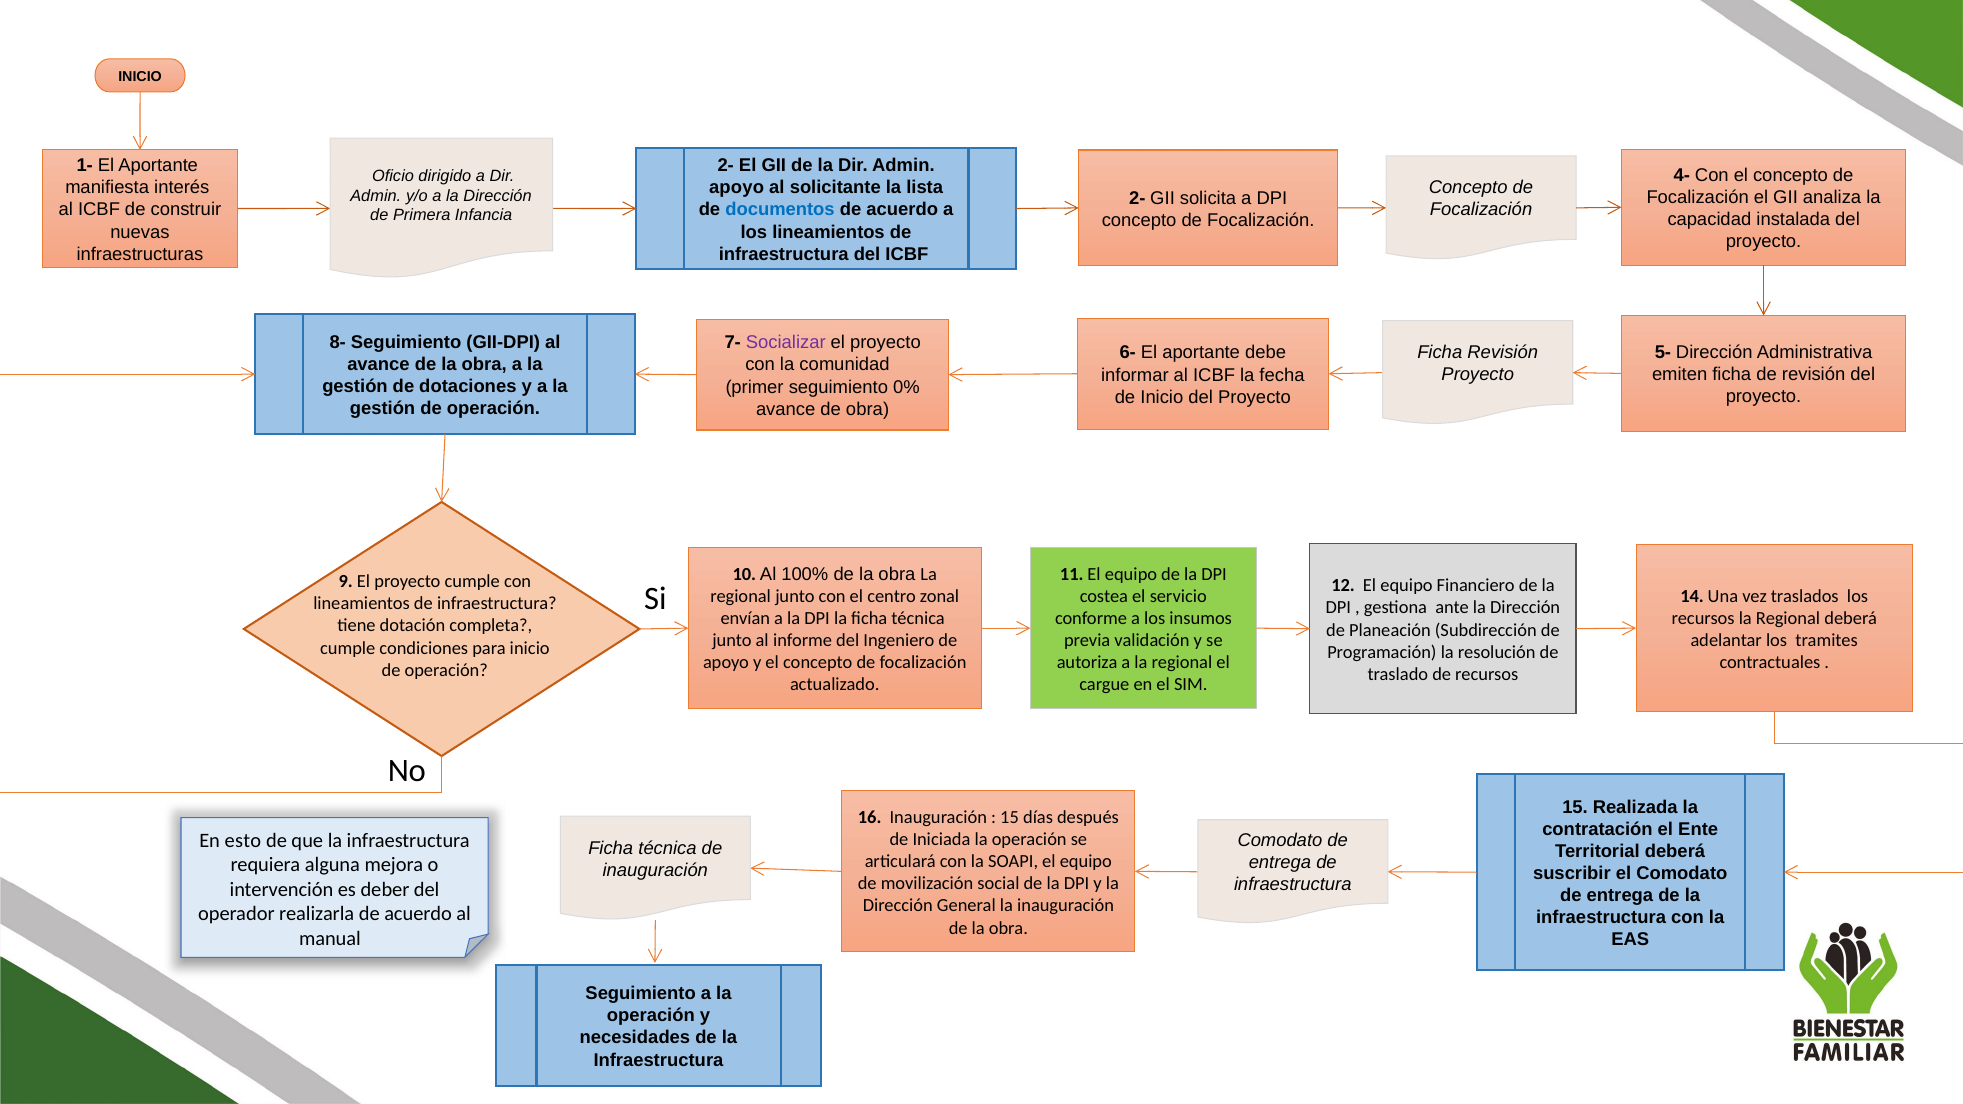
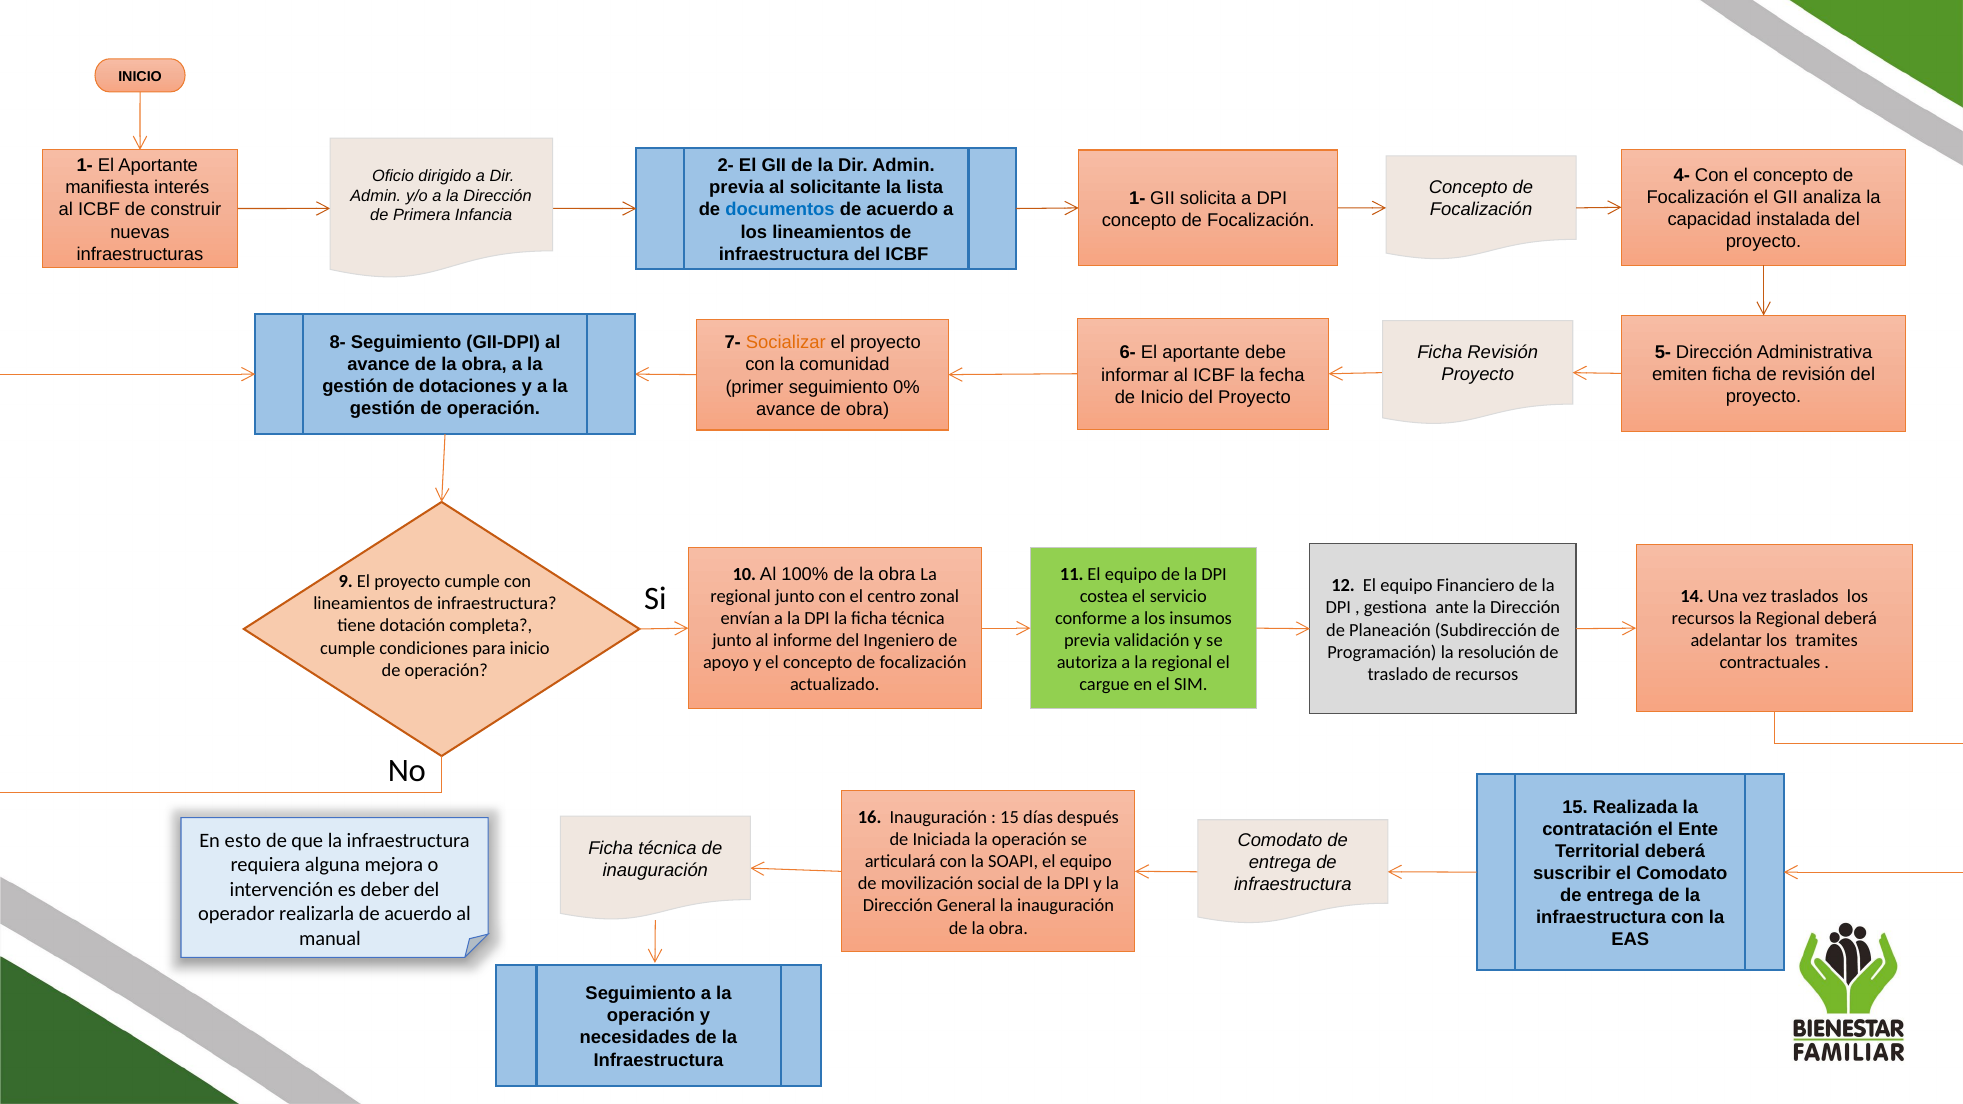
apoyo at (737, 188): apoyo -> previa
2- at (1137, 198): 2- -> 1-
Socializar colour: purple -> orange
